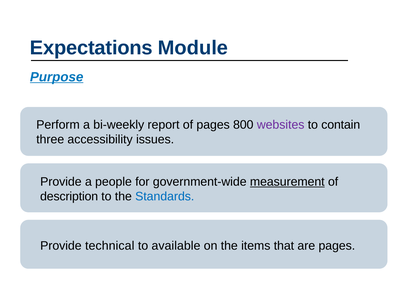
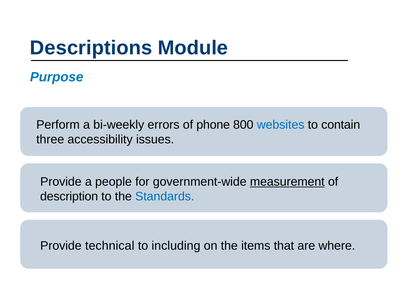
Expectations: Expectations -> Descriptions
Purpose underline: present -> none
report: report -> errors
of pages: pages -> phone
websites colour: purple -> blue
available: available -> including
are pages: pages -> where
